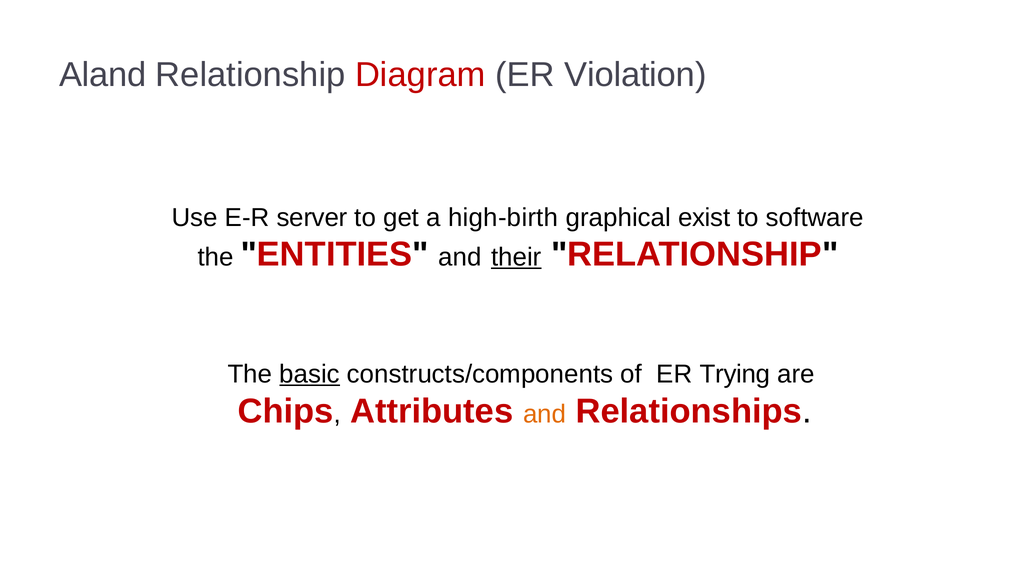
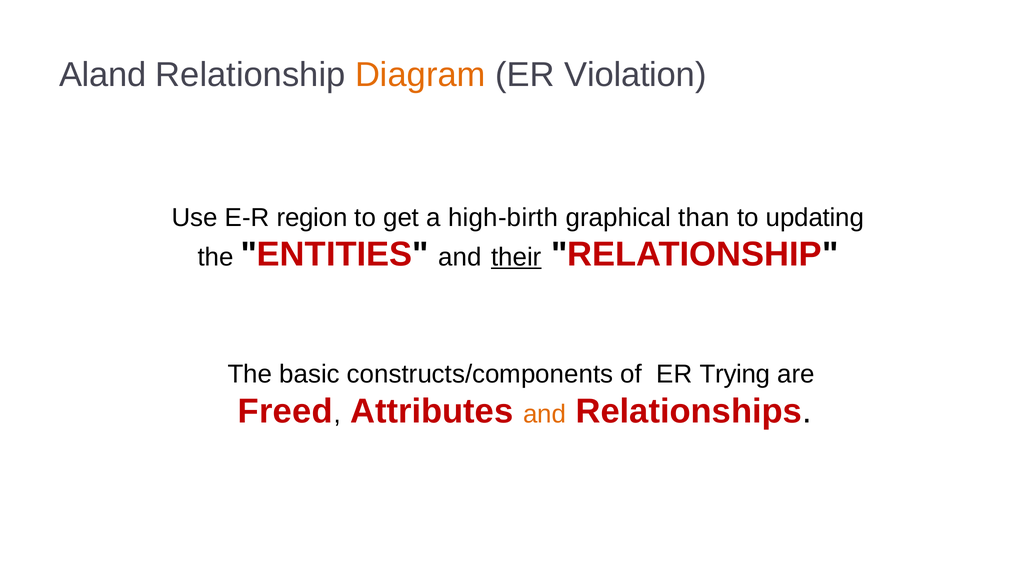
Diagram colour: red -> orange
server: server -> region
exist: exist -> than
software: software -> updating
basic underline: present -> none
Chips: Chips -> Freed
